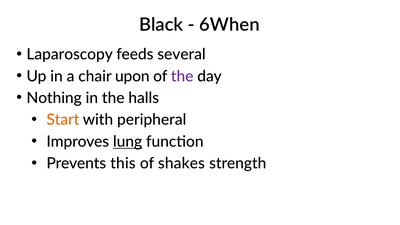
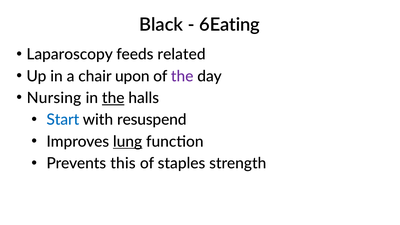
6When: 6When -> 6Eating
several: several -> related
Nothing: Nothing -> Nursing
the at (113, 98) underline: none -> present
Start colour: orange -> blue
peripheral: peripheral -> resuspend
shakes: shakes -> staples
